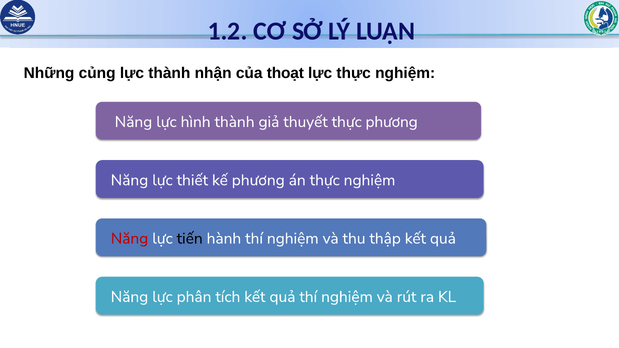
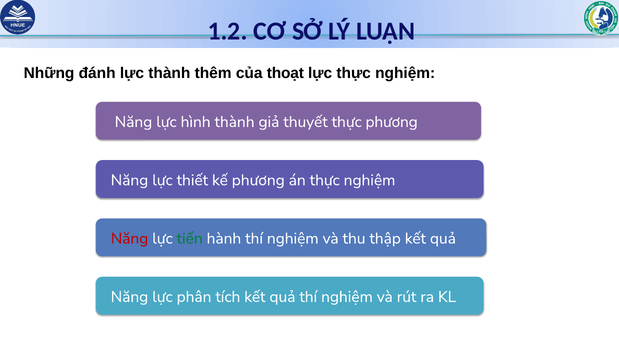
củng: củng -> đánh
nhận: nhận -> thêm
tiến colour: black -> green
